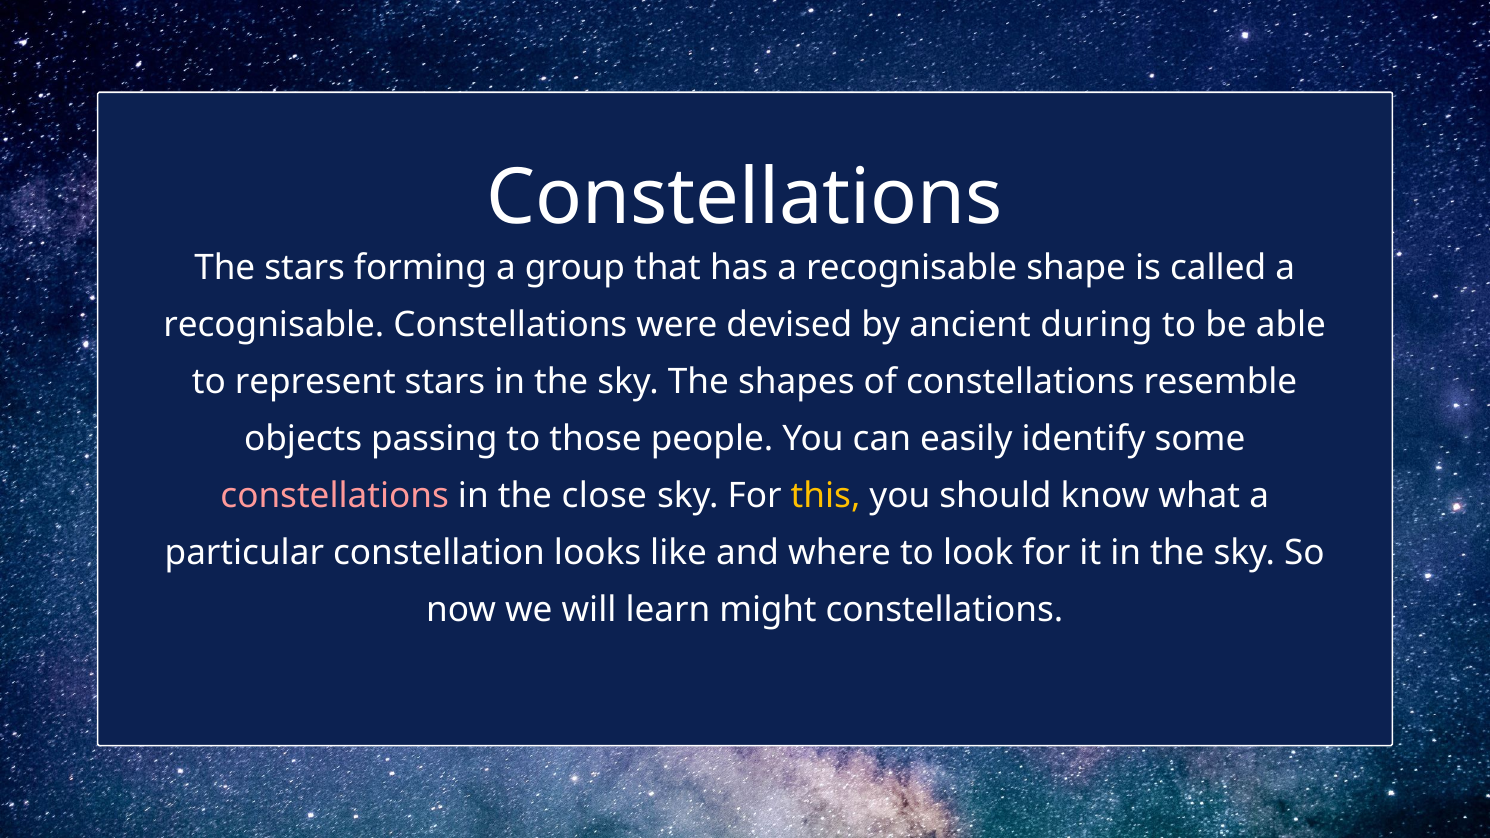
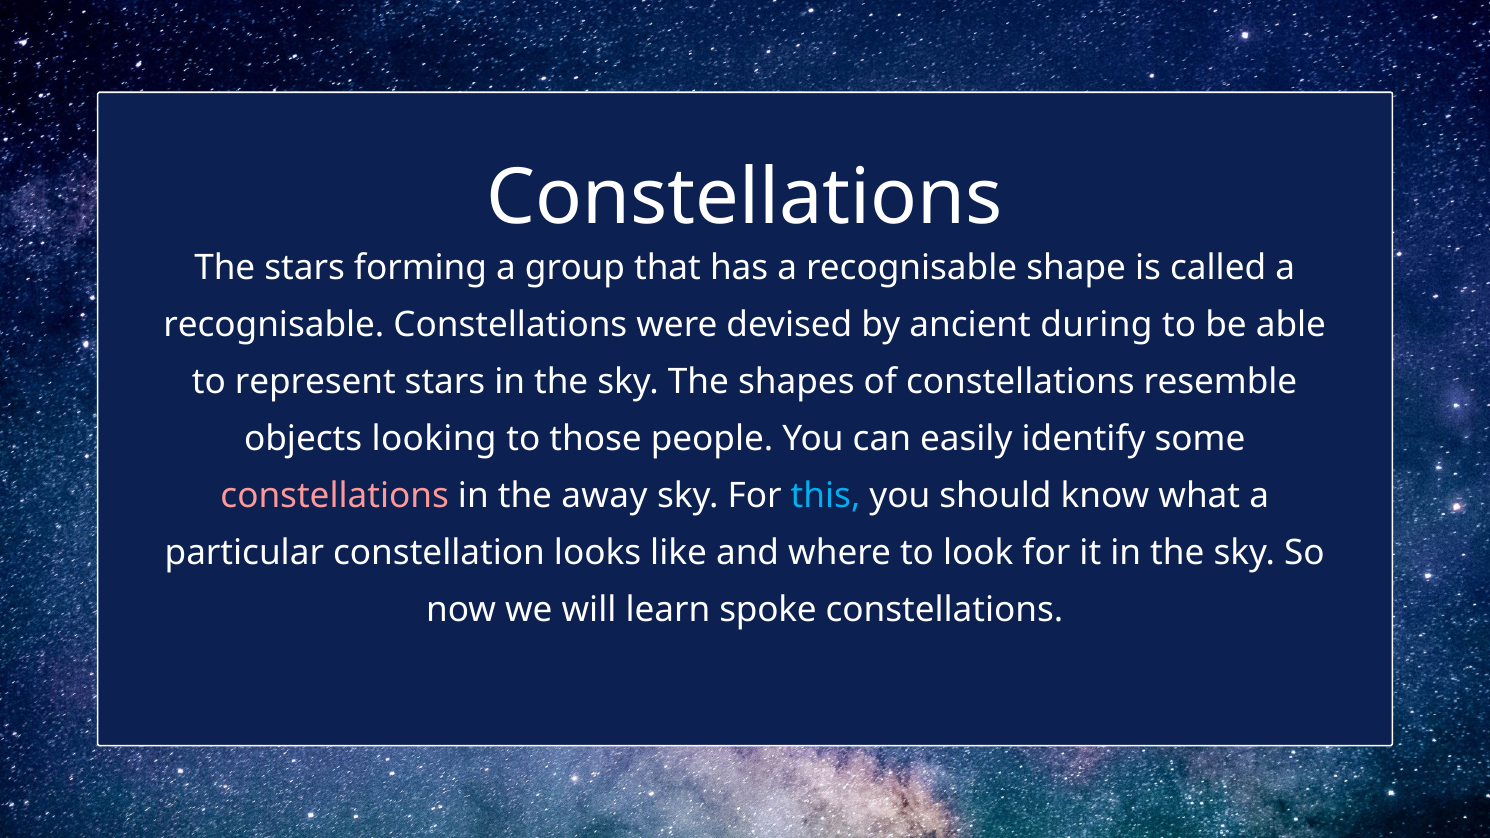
passing: passing -> looking
close: close -> away
this colour: yellow -> light blue
might: might -> spoke
